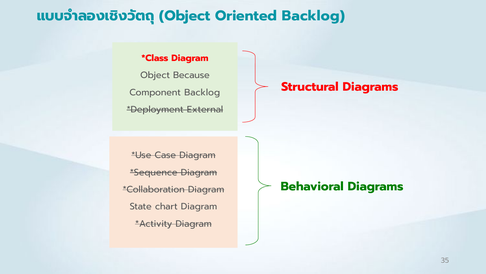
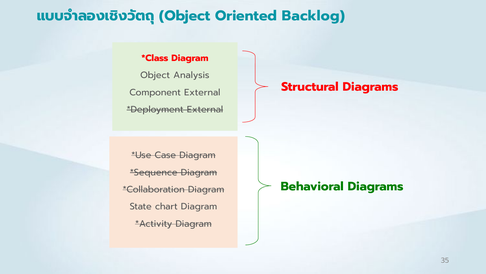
Because: Because -> Analysis
Component Backlog: Backlog -> External
